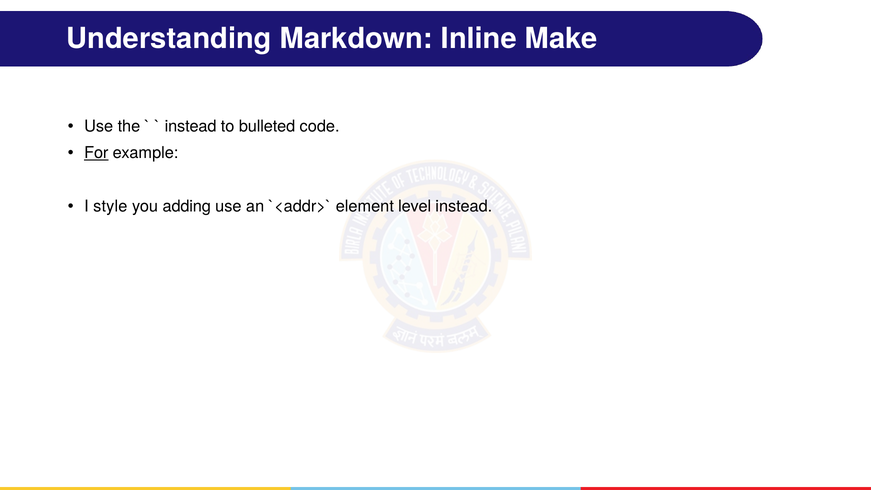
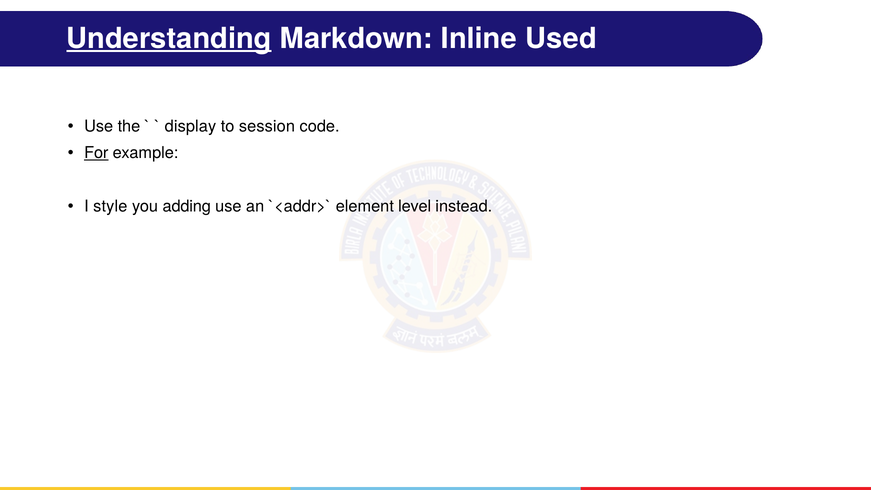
Understanding underline: none -> present
Make: Make -> Used
instead at (191, 126): instead -> display
bulleted: bulleted -> session
